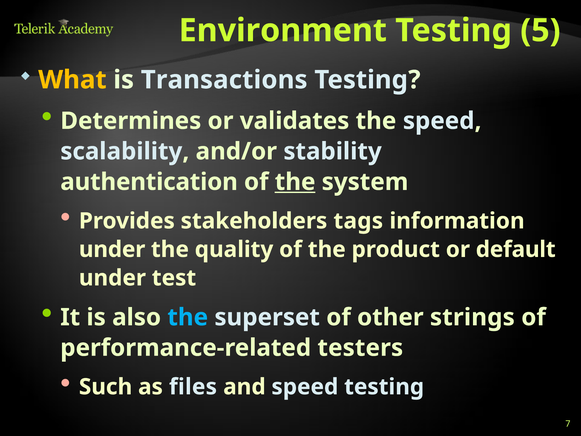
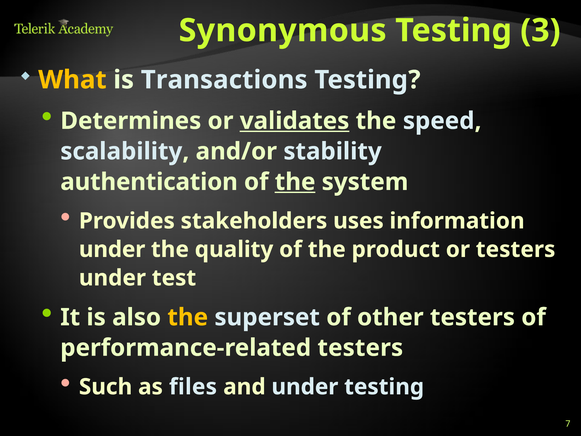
Environment: Environment -> Synonymous
5: 5 -> 3
validates underline: none -> present
tags: tags -> uses
or default: default -> testers
the at (188, 317) colour: light blue -> yellow
other strings: strings -> testers
and speed: speed -> under
